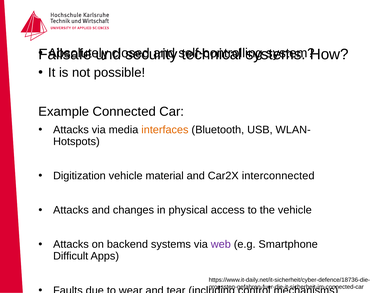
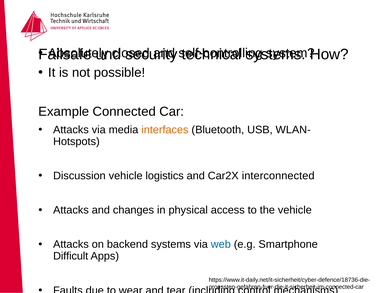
Digitization: Digitization -> Discussion
material: material -> logistics
web colour: purple -> blue
